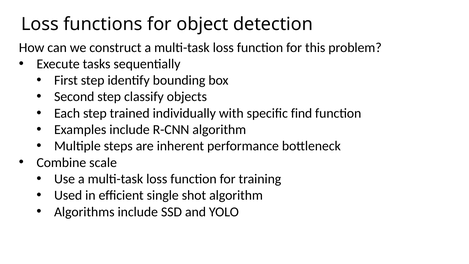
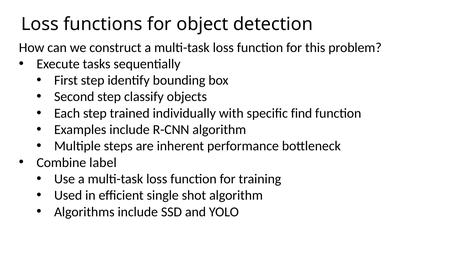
scale: scale -> label
